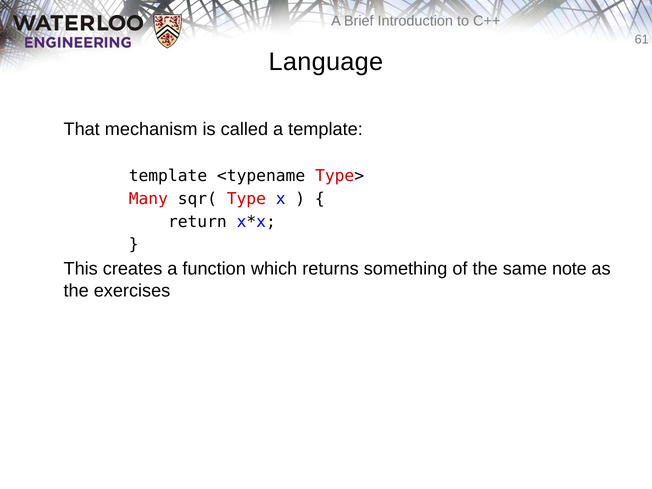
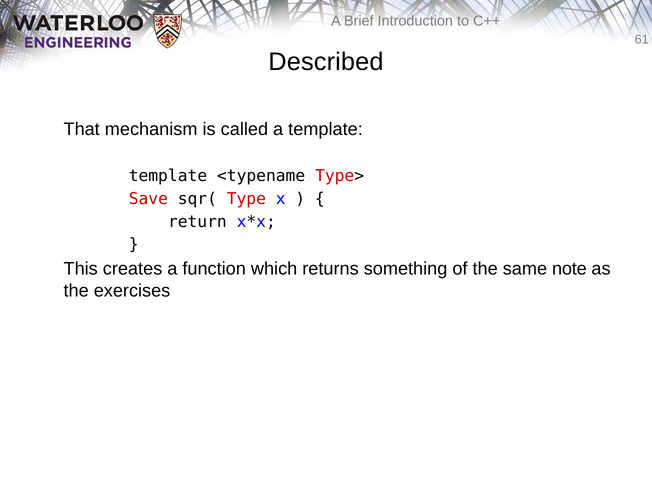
Language: Language -> Described
Many: Many -> Save
